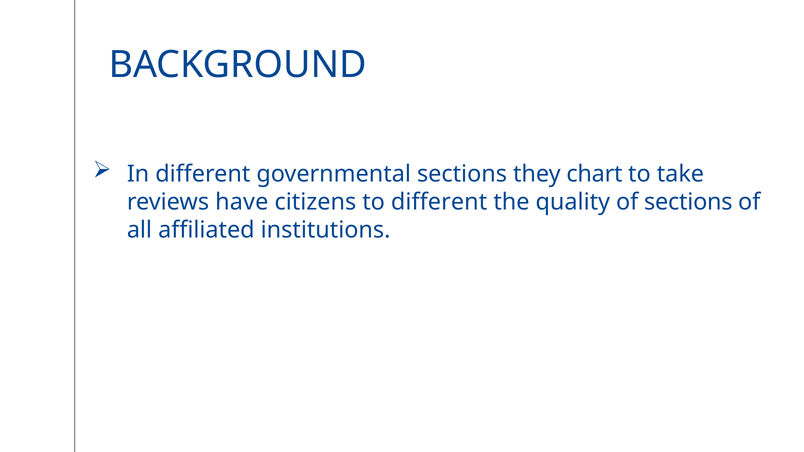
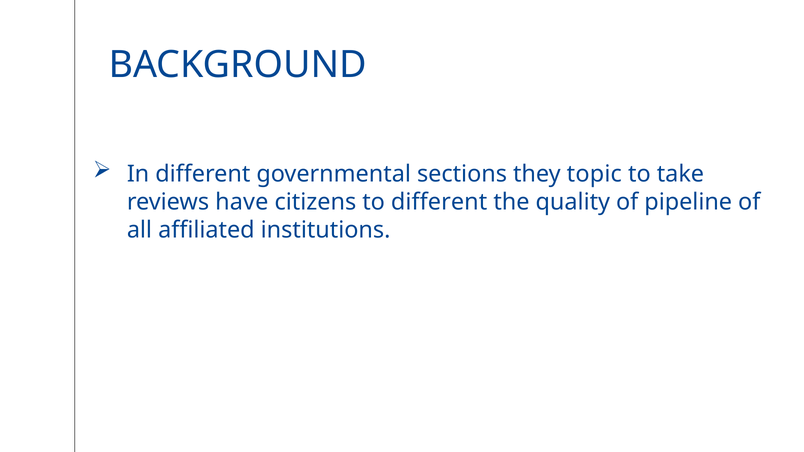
chart: chart -> topic
of sections: sections -> pipeline
